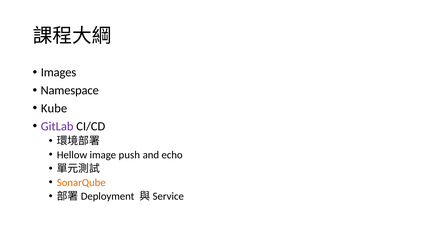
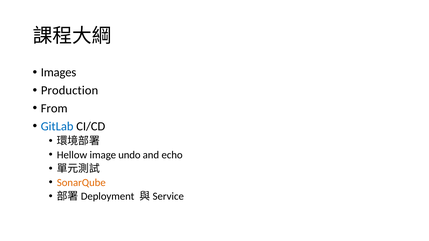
Namespace: Namespace -> Production
Kube: Kube -> From
GitLab colour: purple -> blue
push: push -> undo
